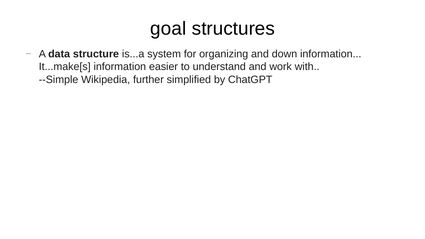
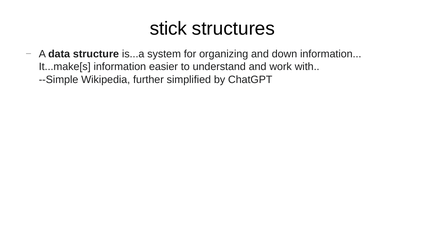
goal: goal -> stick
